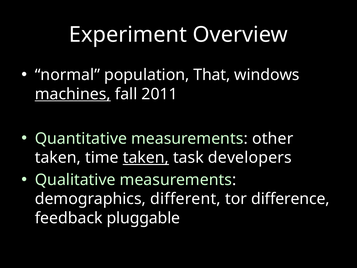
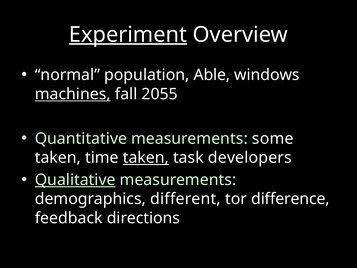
Experiment underline: none -> present
That: That -> Able
2011: 2011 -> 2055
other: other -> some
Qualitative underline: none -> present
pluggable: pluggable -> directions
